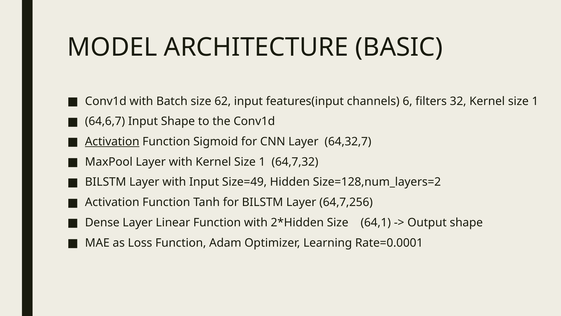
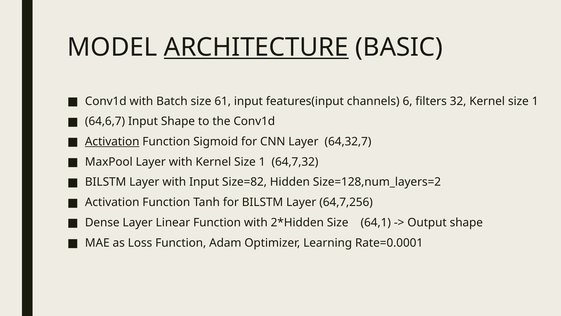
ARCHITECTURE underline: none -> present
62: 62 -> 61
Size=49: Size=49 -> Size=82
